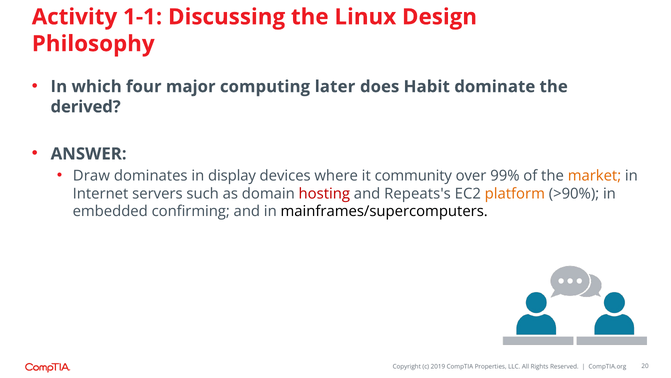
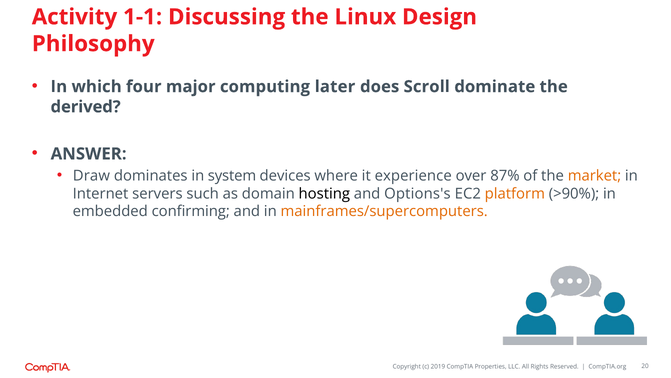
Habit: Habit -> Scroll
display: display -> system
community: community -> experience
99%: 99% -> 87%
hosting colour: red -> black
Repeats's: Repeats's -> Options's
mainframes/supercomputers colour: black -> orange
